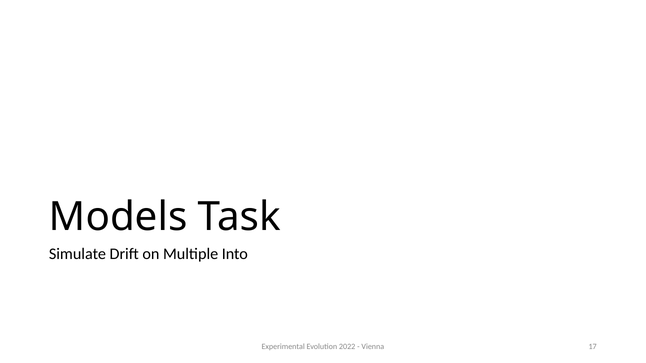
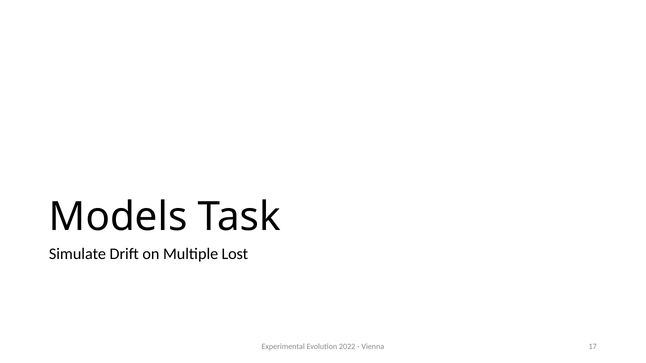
Into: Into -> Lost
